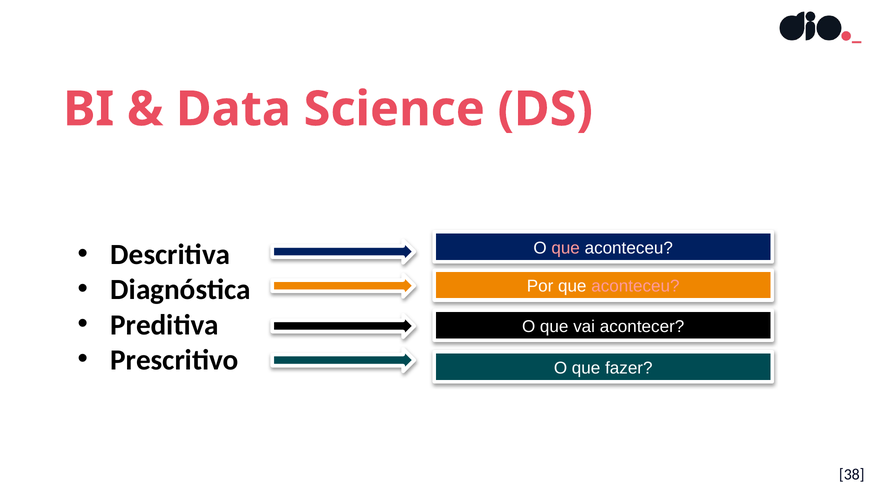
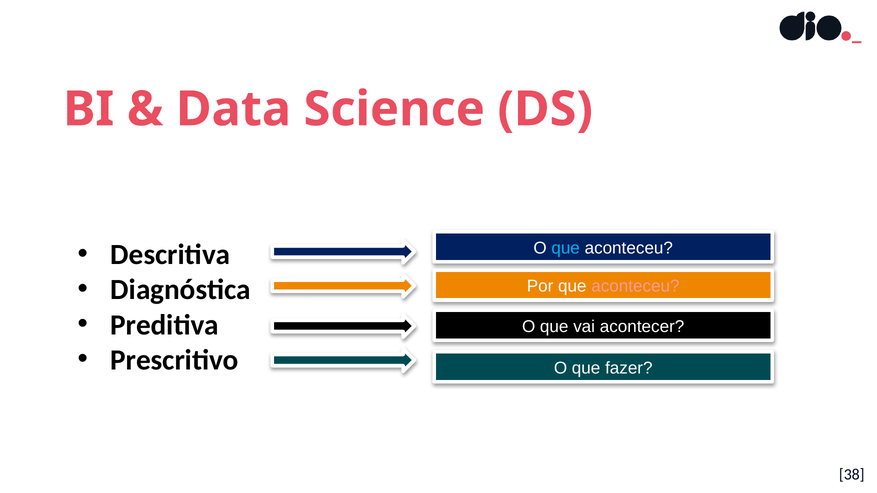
que at (566, 248) colour: pink -> light blue
